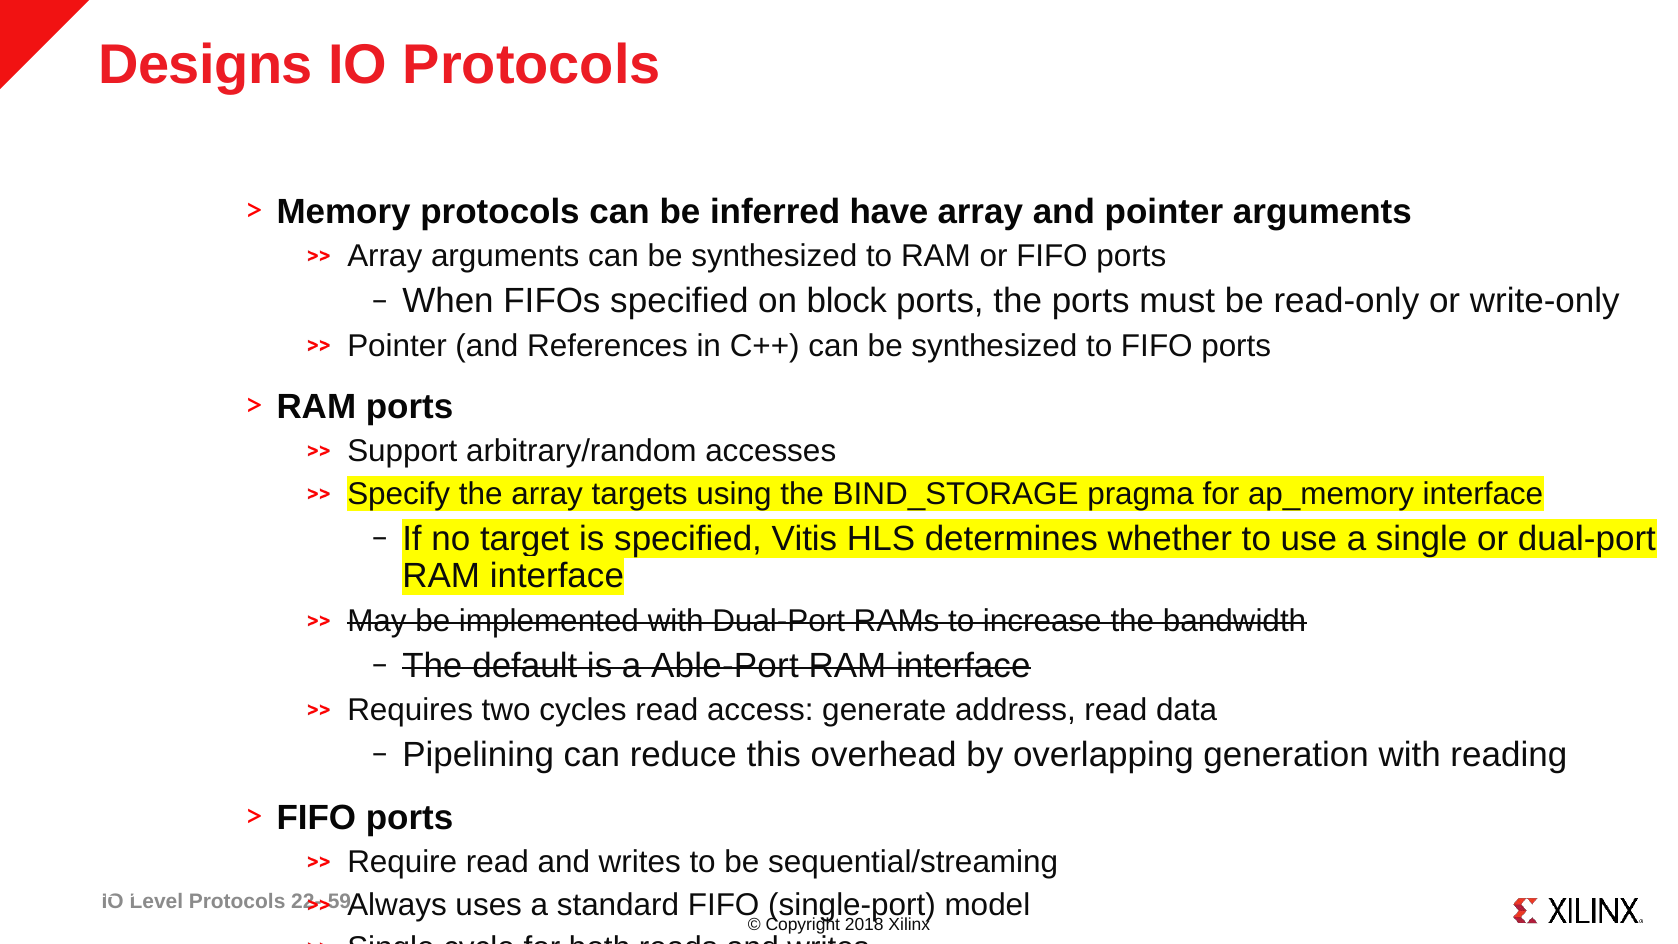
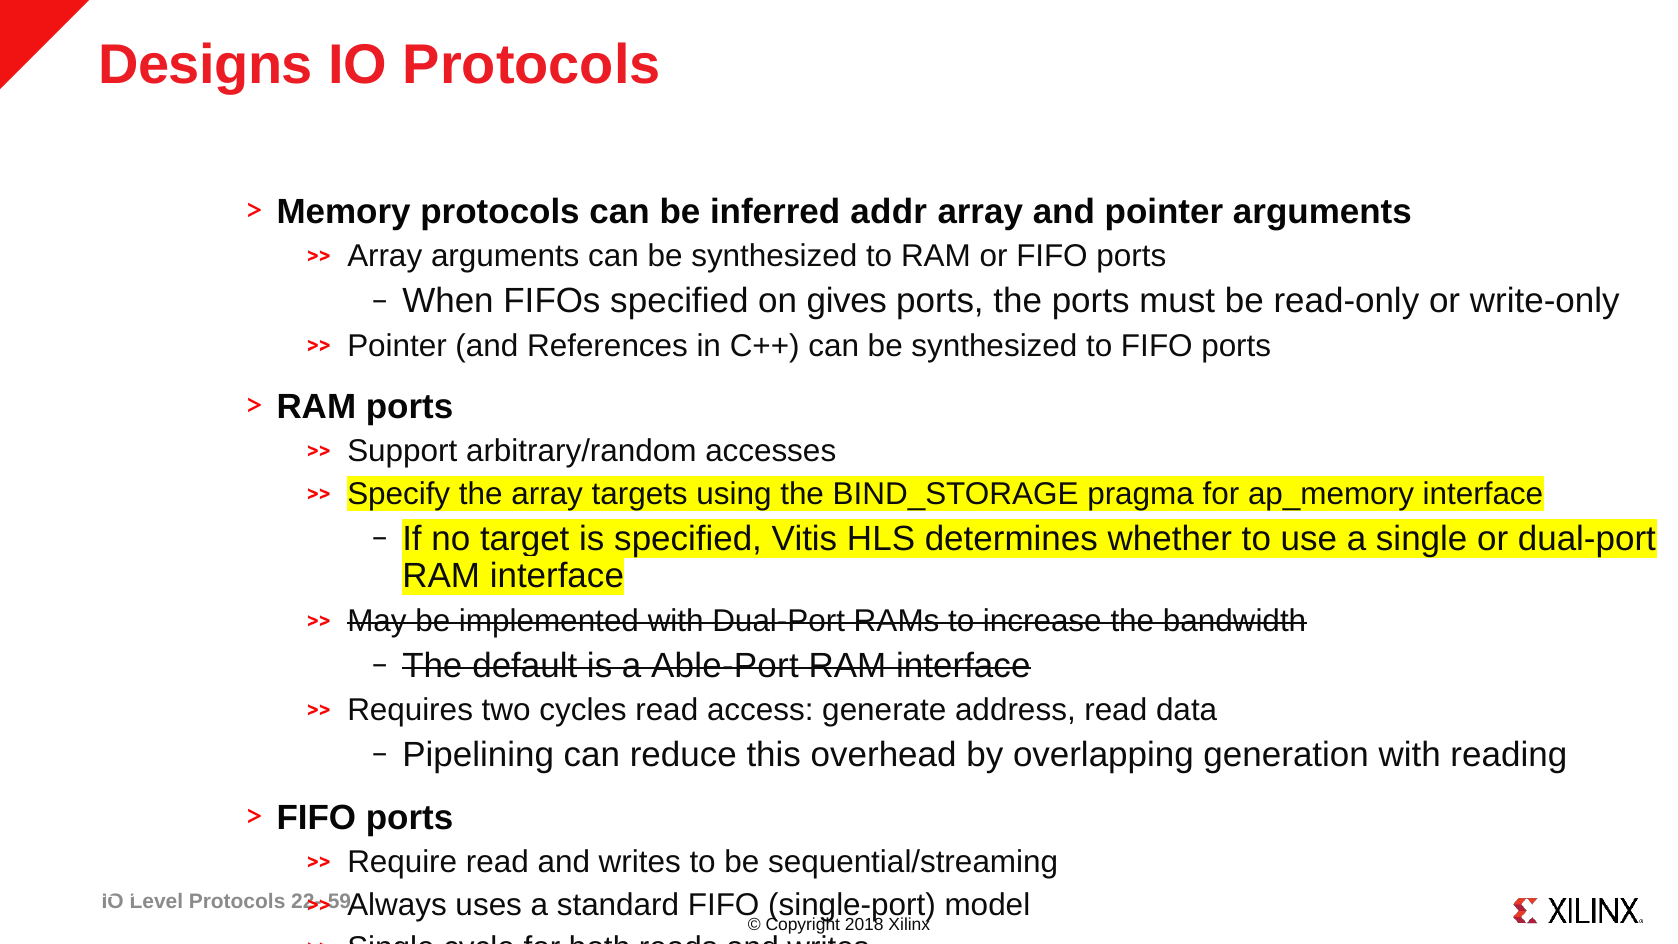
have: have -> addr
block: block -> gives
